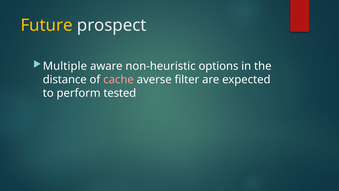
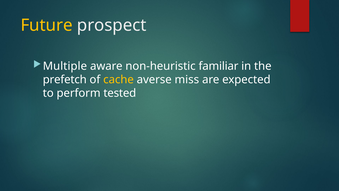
options: options -> familiar
distance: distance -> prefetch
cache colour: pink -> yellow
filter: filter -> miss
